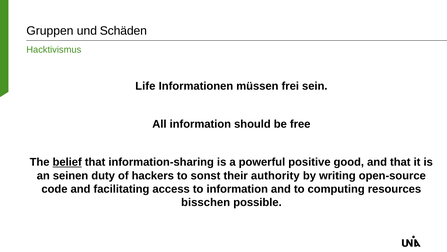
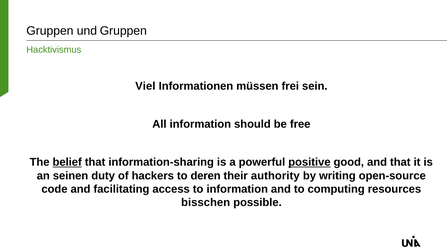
und Schäden: Schäden -> Gruppen
Life: Life -> Viel
positive underline: none -> present
sonst: sonst -> deren
